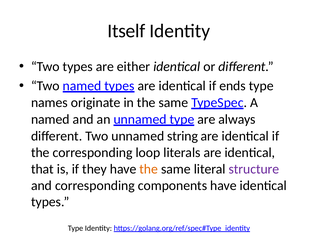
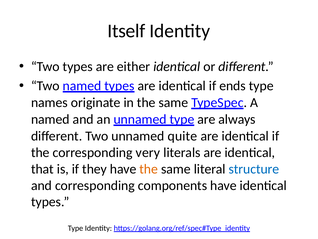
string: string -> quite
loop: loop -> very
structure colour: purple -> blue
